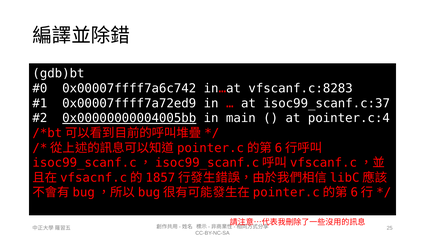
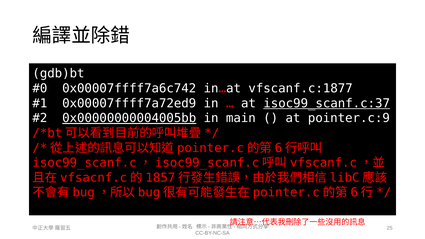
vfscanf.c:8283: vfscanf.c:8283 -> vfscanf.c:1877
isoc99_scanf.c:37 underline: none -> present
pointer.c:4: pointer.c:4 -> pointer.c:9
